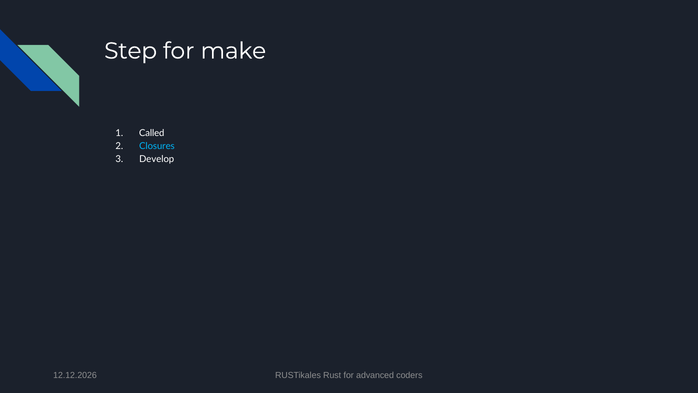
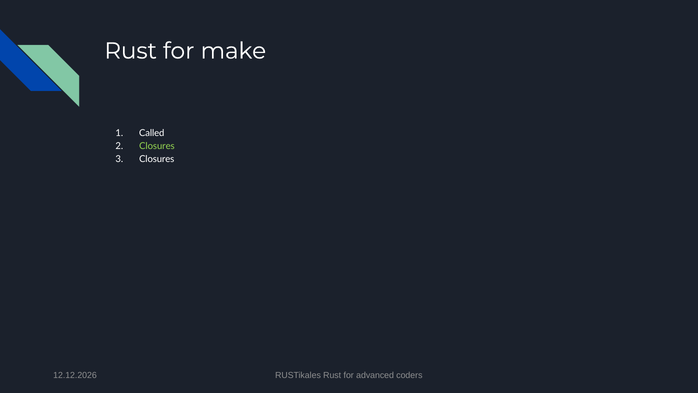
Step at (131, 51): Step -> Rust
Closures at (157, 146) colour: light blue -> light green
Develop at (157, 159): Develop -> Closures
